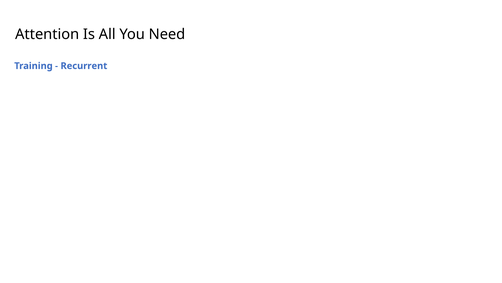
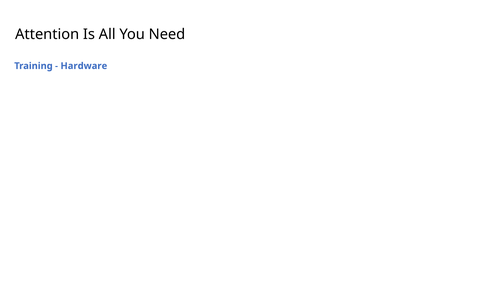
Recurrent: Recurrent -> Hardware
